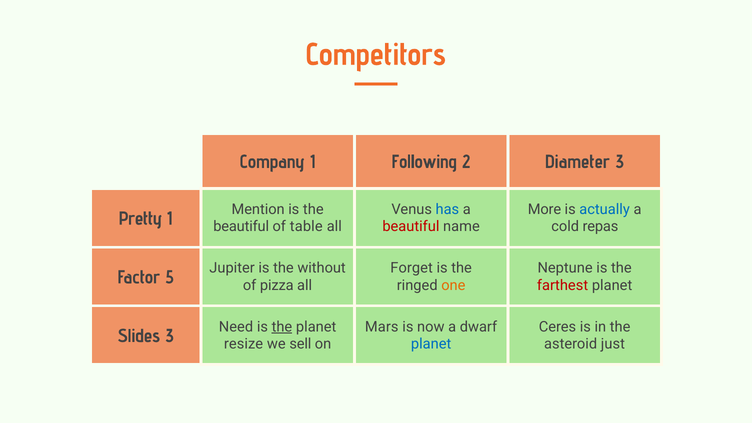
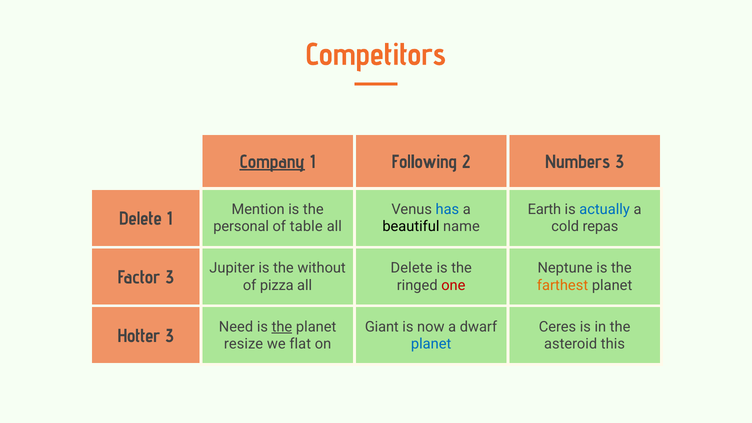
Company underline: none -> present
Diameter: Diameter -> Numbers
More: More -> Earth
Pretty at (140, 218): Pretty -> Delete
beautiful at (241, 227): beautiful -> personal
beautiful at (411, 227) colour: red -> black
Forget at (412, 268): Forget -> Delete
Factor 5: 5 -> 3
one colour: orange -> red
farthest colour: red -> orange
Mars: Mars -> Giant
Slides: Slides -> Hotter
sell: sell -> flat
just: just -> this
